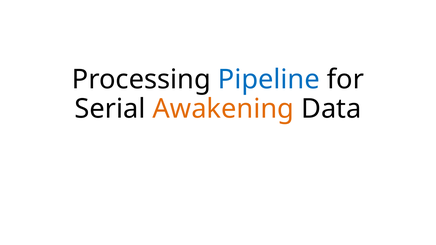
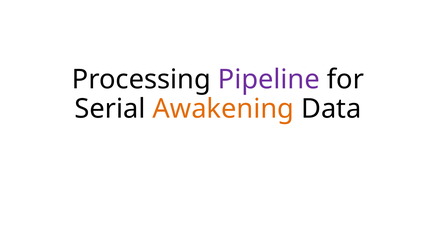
Pipeline colour: blue -> purple
